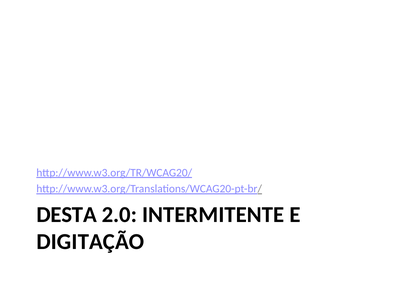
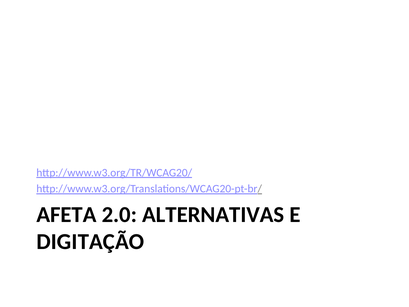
DESTA: DESTA -> AFETA
INTERMITENTE: INTERMITENTE -> ALTERNATIVAS
